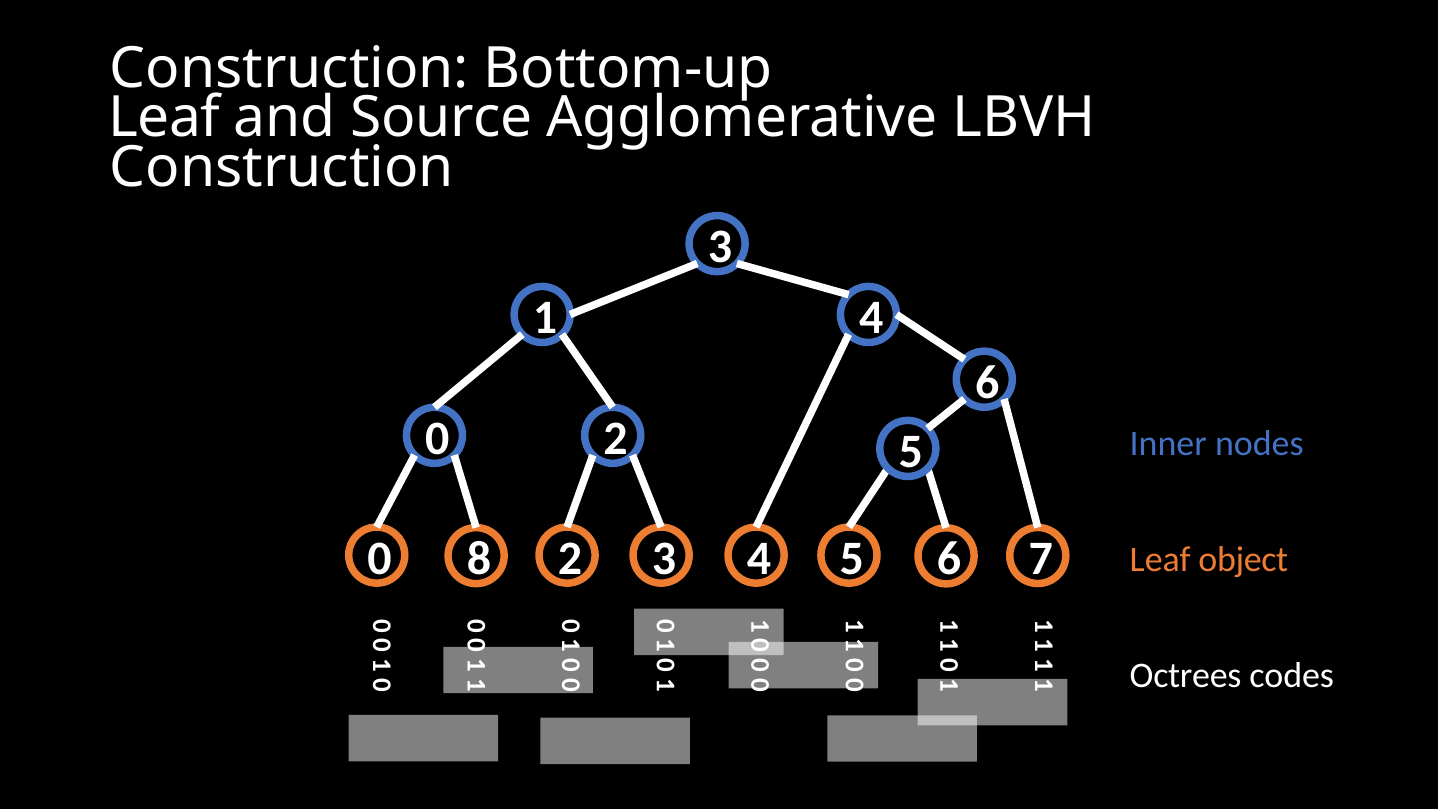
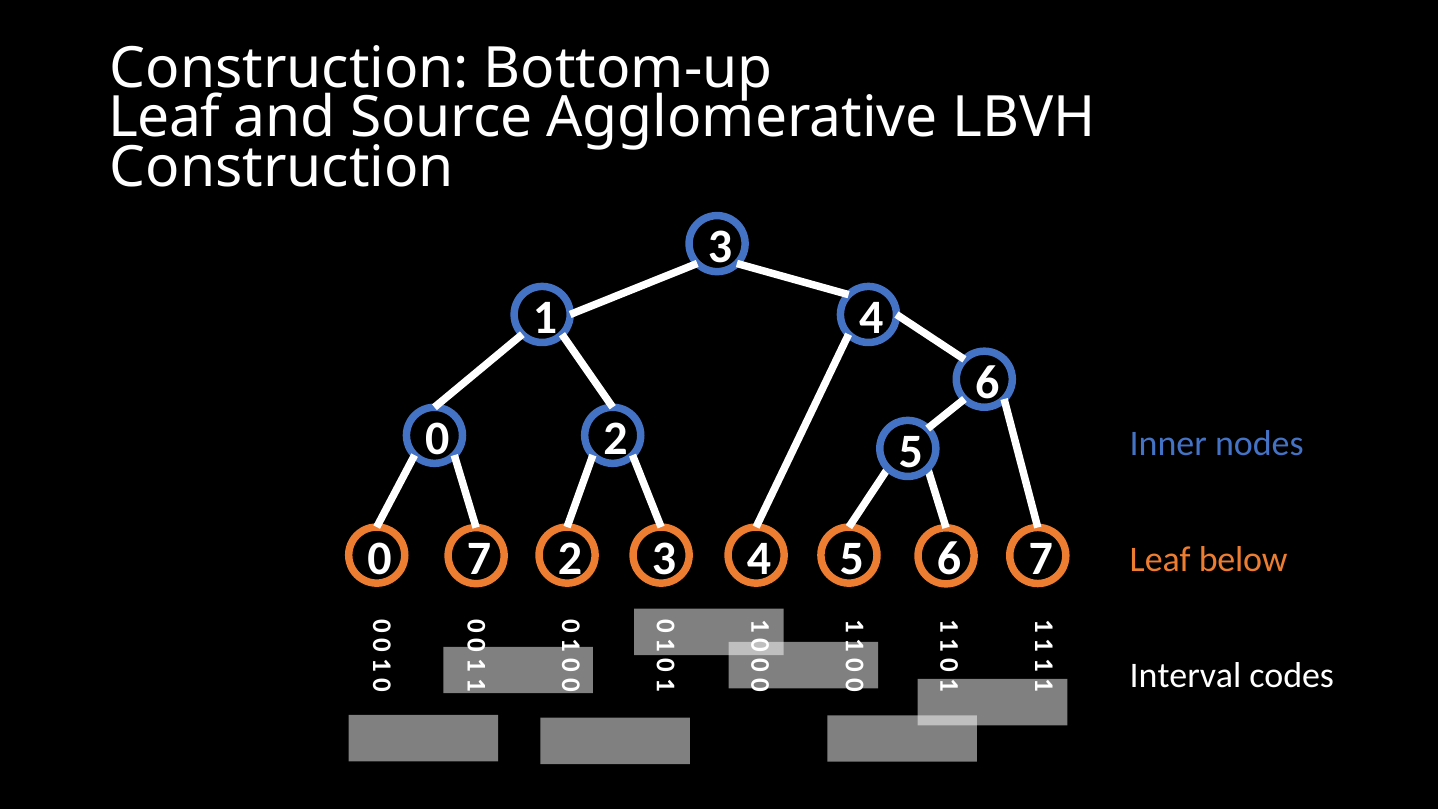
0 8: 8 -> 7
object: object -> below
Octrees: Octrees -> Interval
